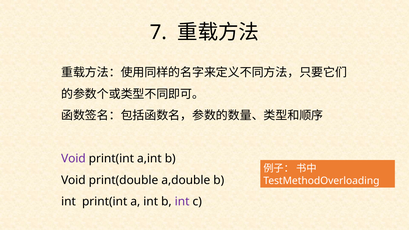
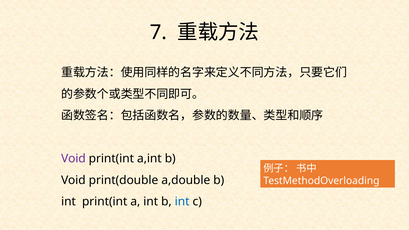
int at (182, 202) colour: purple -> blue
